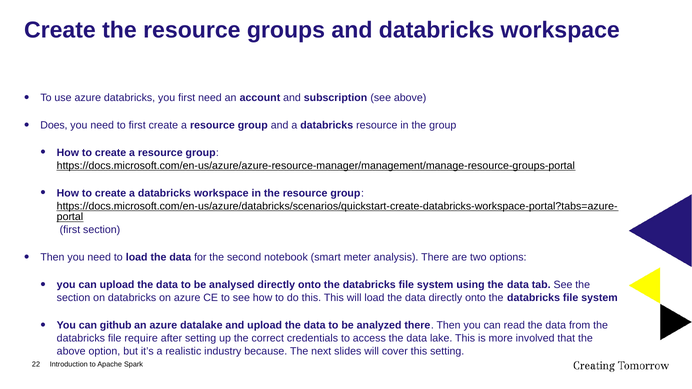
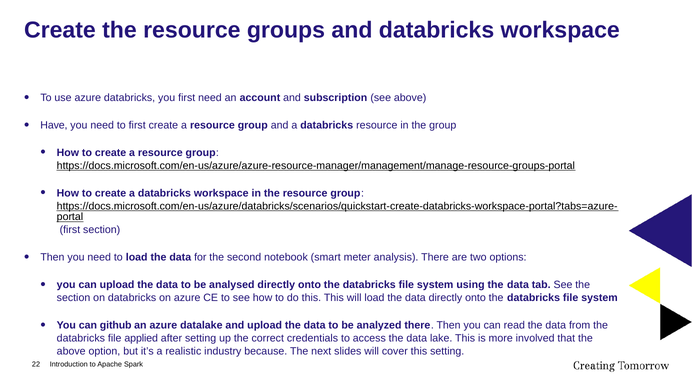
Does: Does -> Have
require: require -> applied
